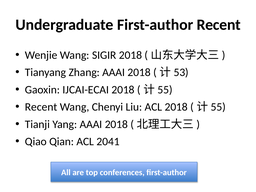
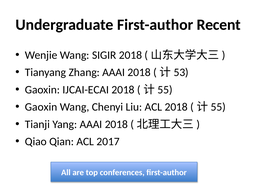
Recent at (41, 107): Recent -> Gaoxin
2041: 2041 -> 2017
